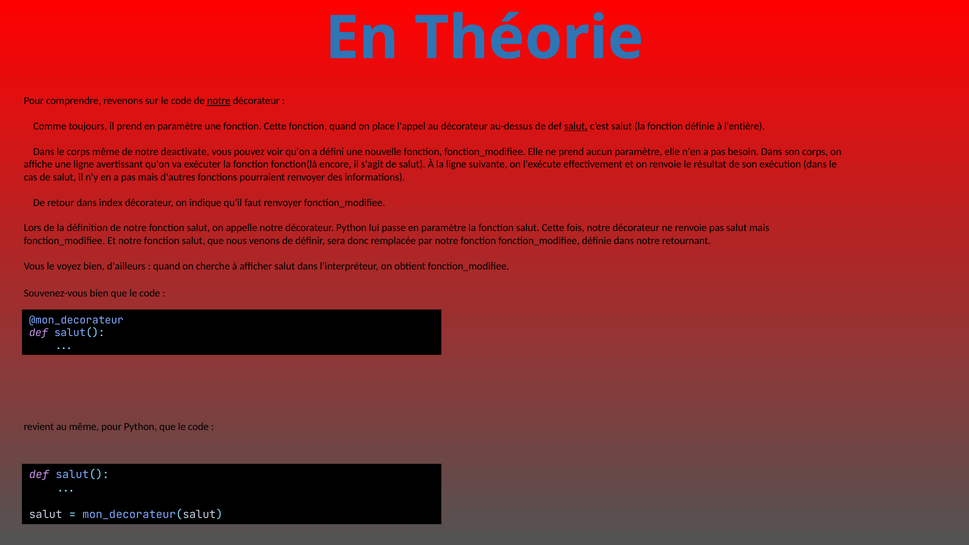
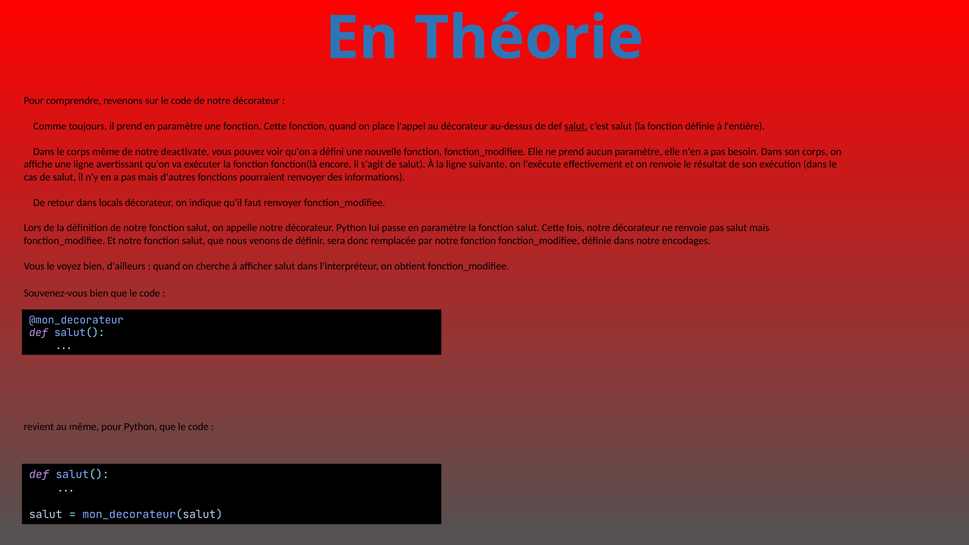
notre at (219, 101) underline: present -> none
index: index -> locals
retournant: retournant -> encodages
